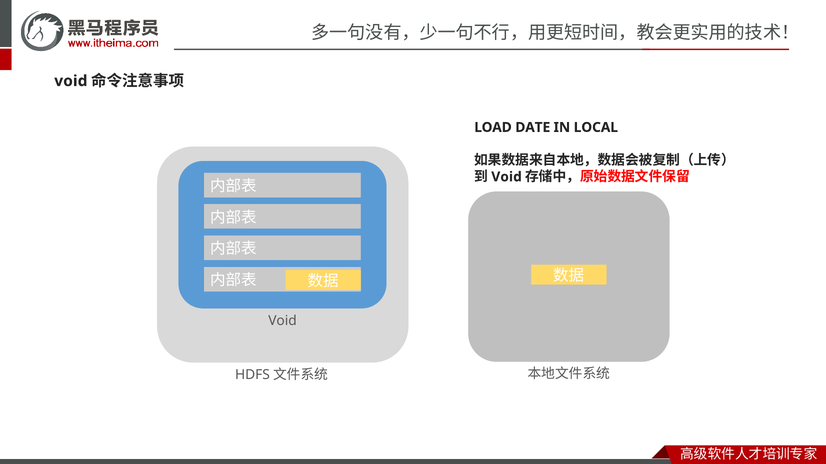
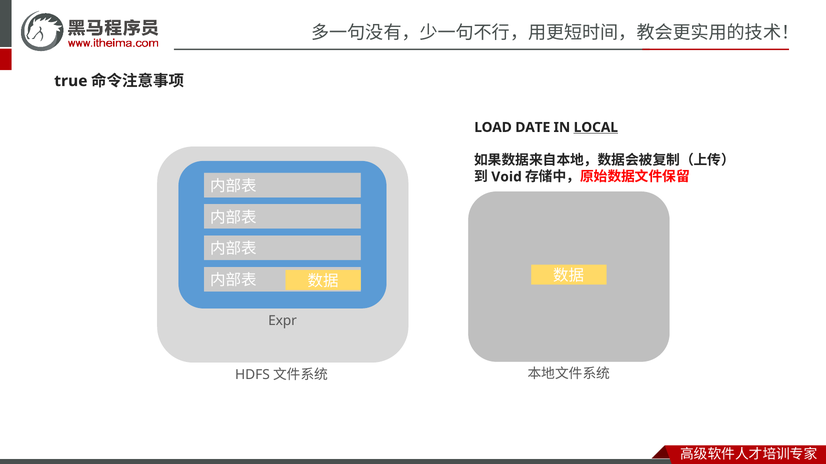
void at (71, 81): void -> true
LOCAL underline: none -> present
Void at (282, 321): Void -> Expr
